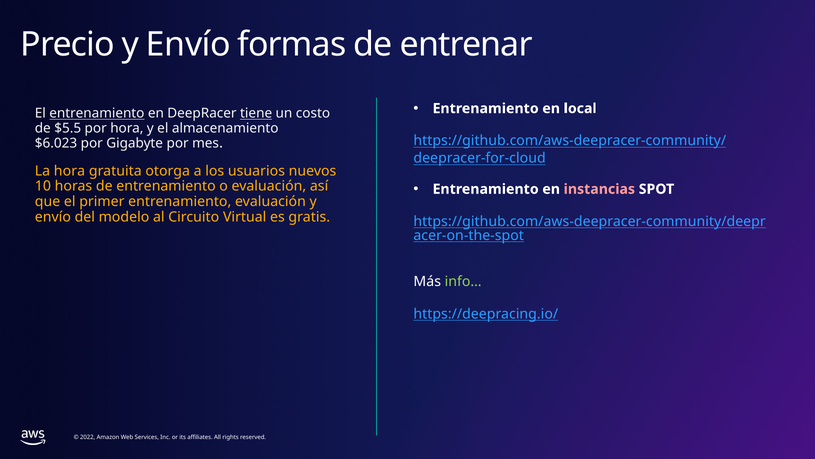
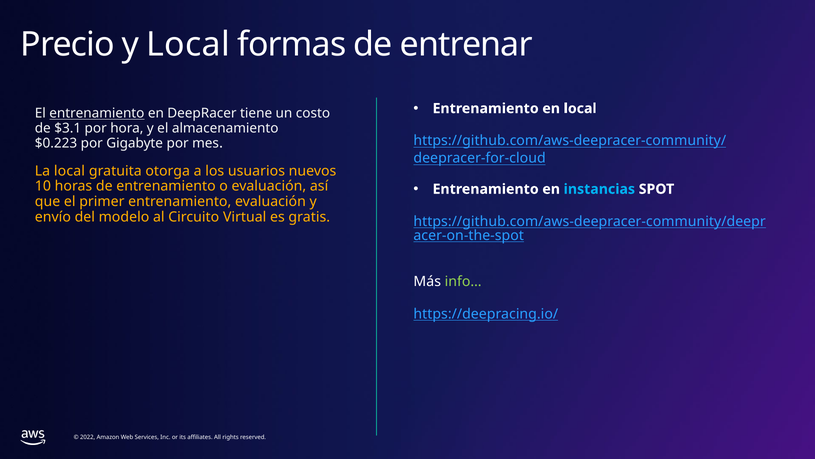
Precio y Envío: Envío -> Local
tiene underline: present -> none
$5.5: $5.5 -> $3.1
$6.023: $6.023 -> $0.223
La hora: hora -> local
instancias colour: pink -> light blue
